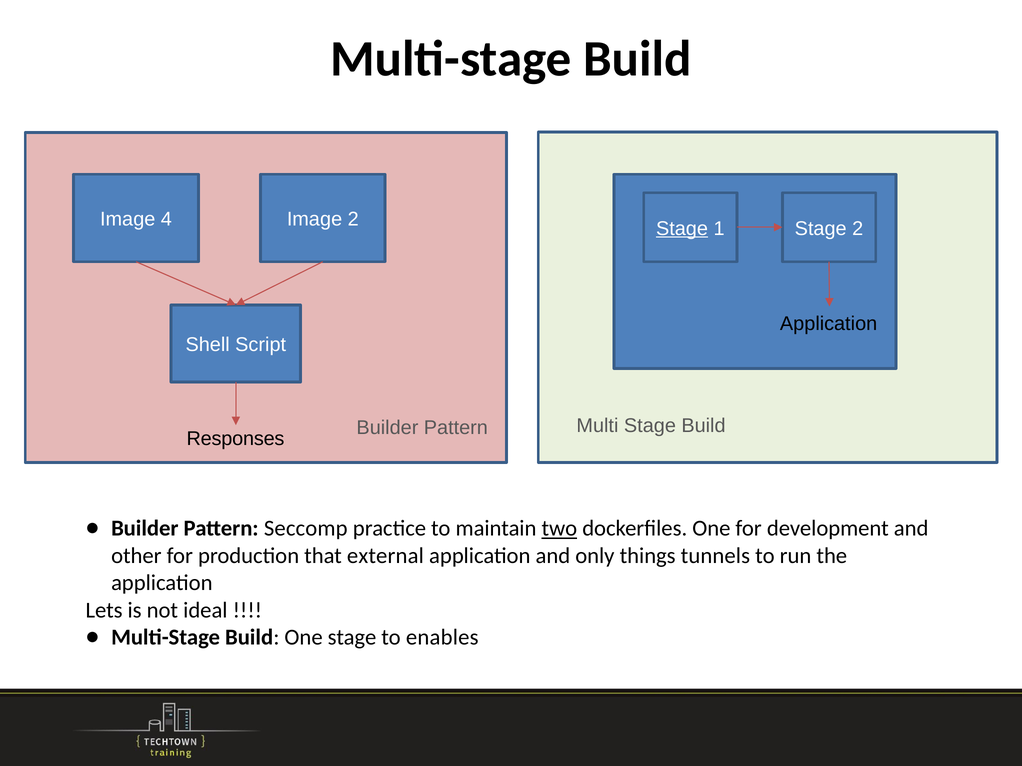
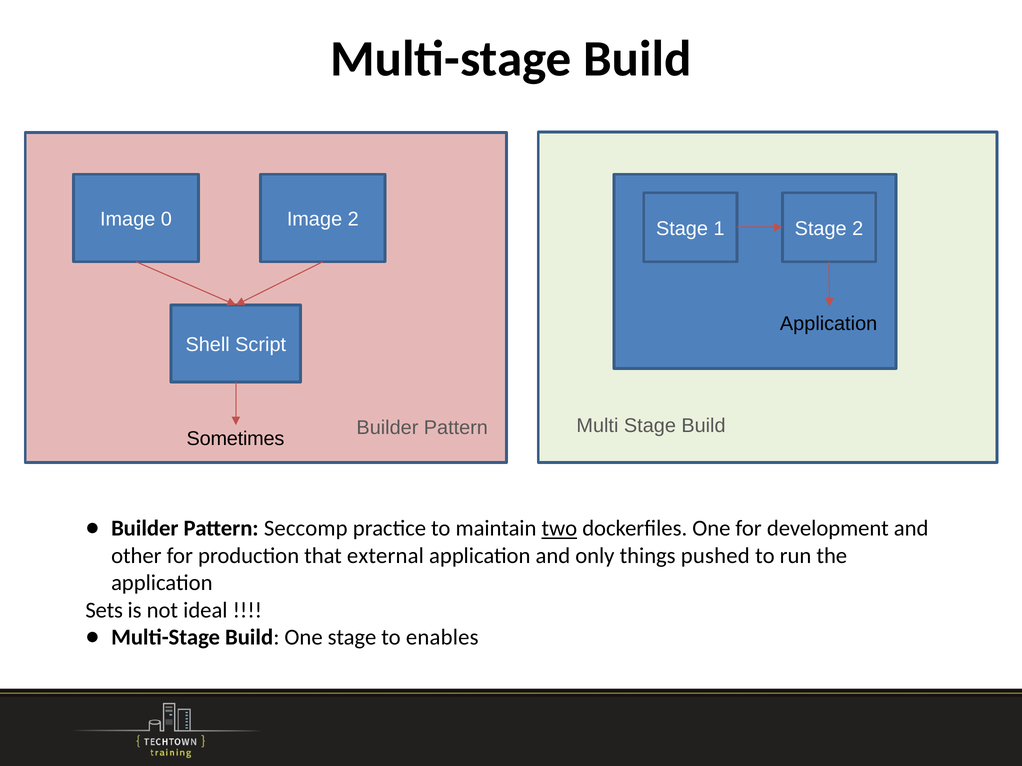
4: 4 -> 0
Stage at (682, 229) underline: present -> none
Responses: Responses -> Sometimes
tunnels: tunnels -> pushed
Lets: Lets -> Sets
